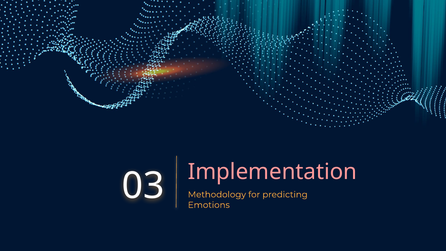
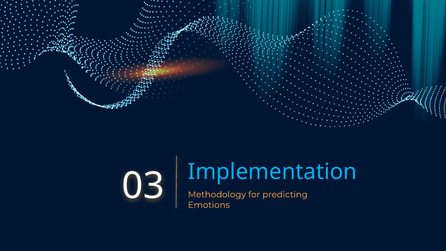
Implementation colour: pink -> light blue
